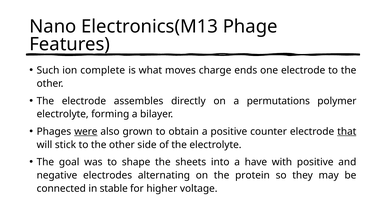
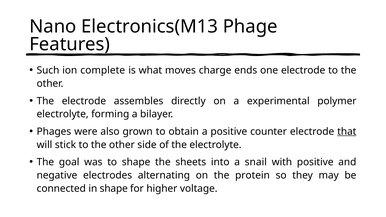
permutations: permutations -> experimental
were underline: present -> none
have: have -> snail
in stable: stable -> shape
